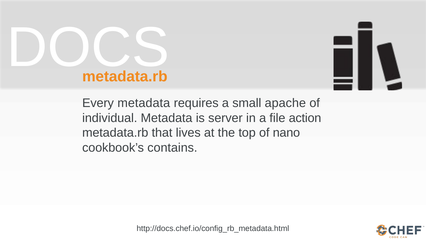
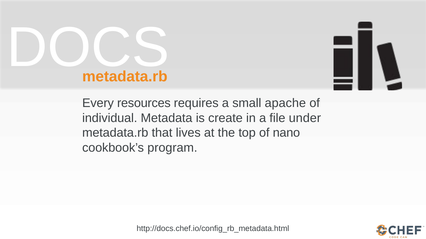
Every metadata: metadata -> resources
server: server -> create
action: action -> under
contains: contains -> program
